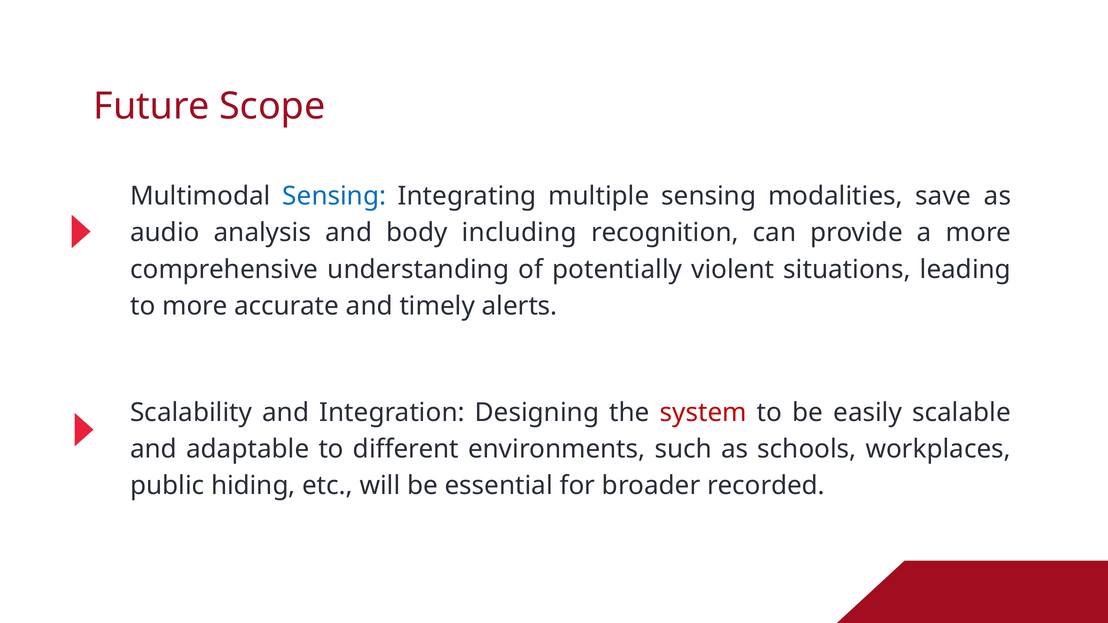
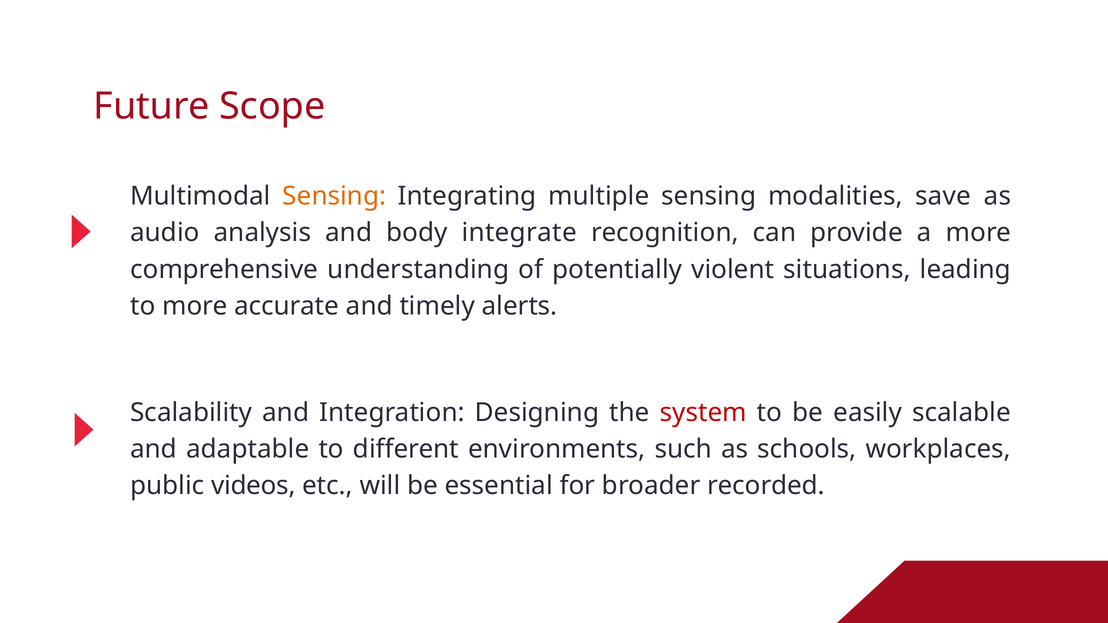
Sensing at (334, 196) colour: blue -> orange
including: including -> integrate
hiding: hiding -> videos
